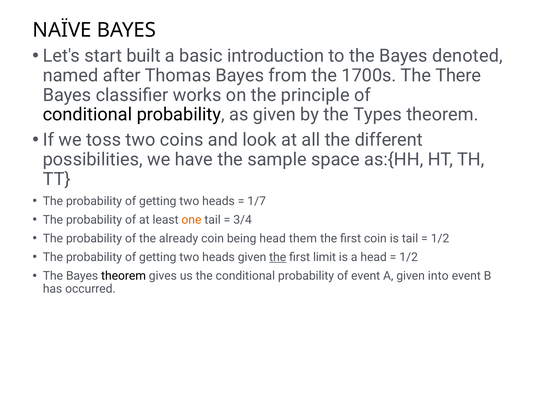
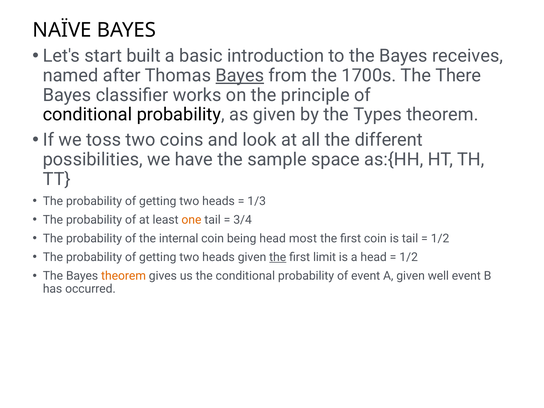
denoted: denoted -> receives
Bayes at (240, 76) underline: none -> present
1/7: 1/7 -> 1/3
already: already -> internal
them: them -> most
theorem at (124, 276) colour: black -> orange
into: into -> well
